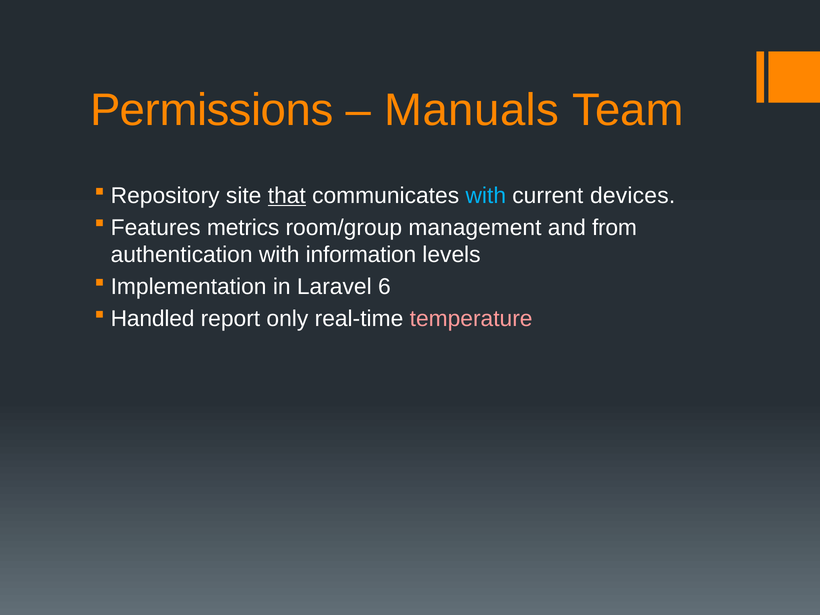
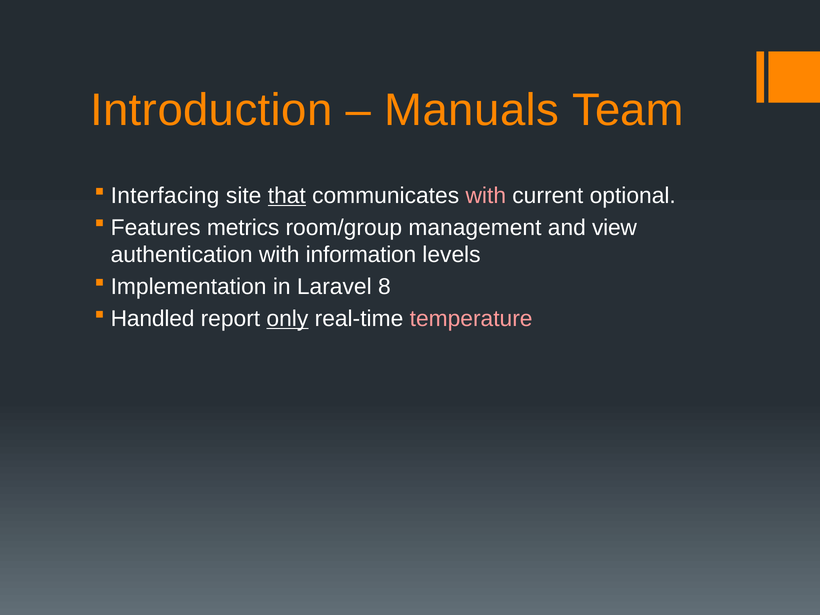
Permissions: Permissions -> Introduction
Repository: Repository -> Interfacing
with at (486, 196) colour: light blue -> pink
devices: devices -> optional
from: from -> view
6: 6 -> 8
only underline: none -> present
